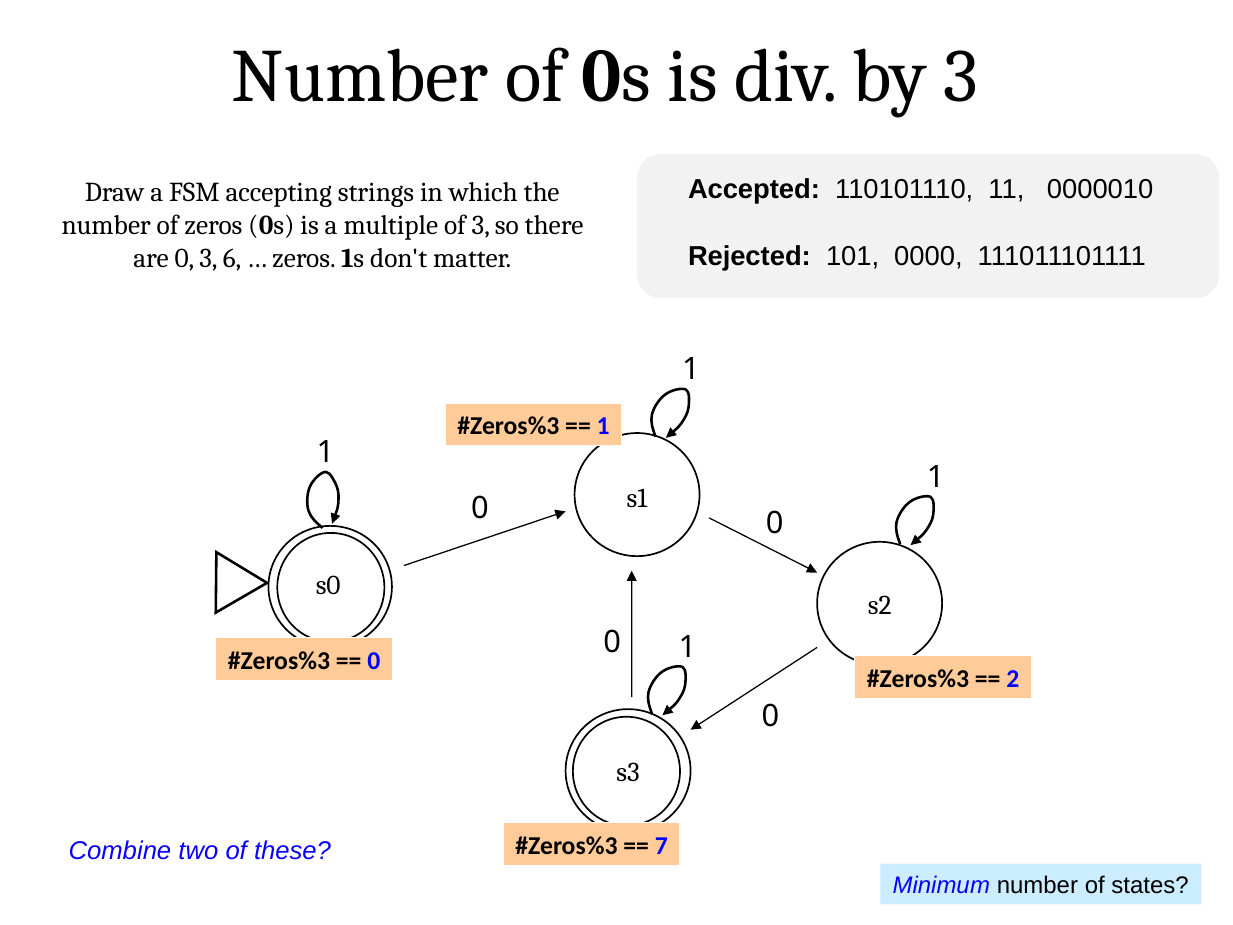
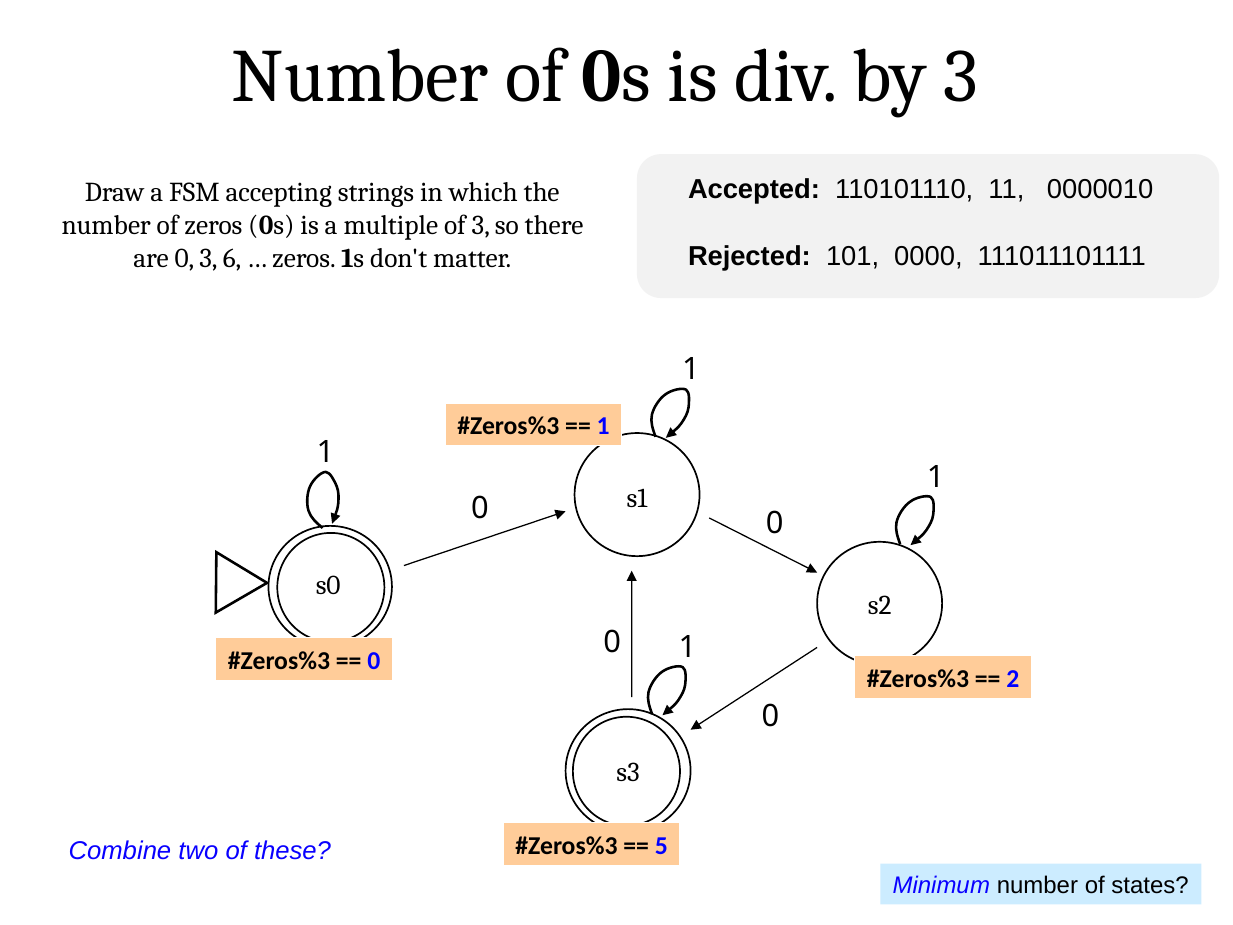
7: 7 -> 5
